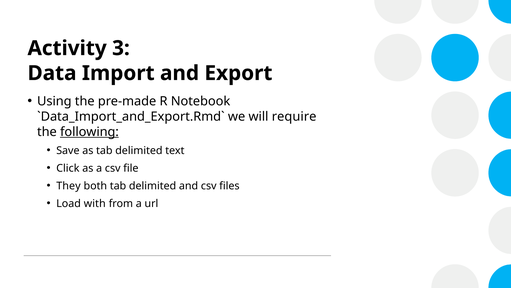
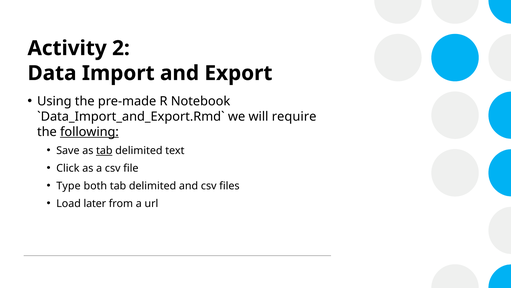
3: 3 -> 2
tab at (104, 150) underline: none -> present
They: They -> Type
with: with -> later
